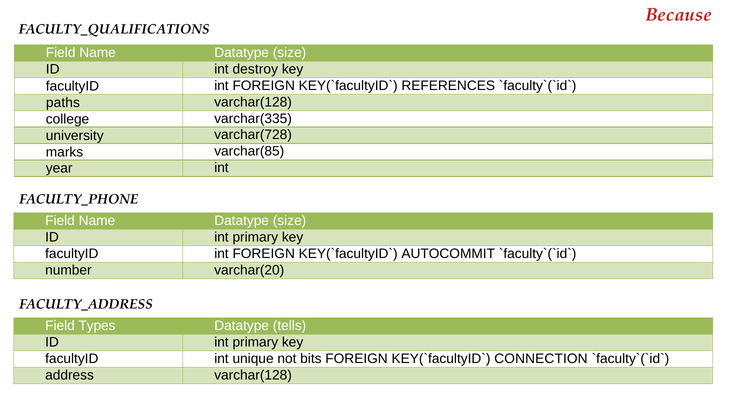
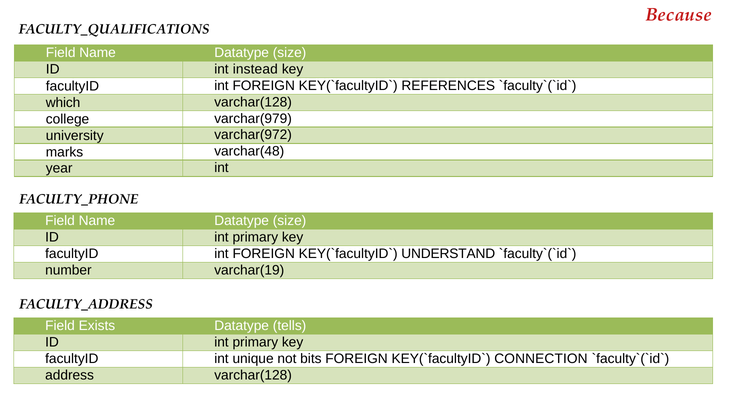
destroy: destroy -> instead
paths: paths -> which
varchar(335: varchar(335 -> varchar(979
varchar(728: varchar(728 -> varchar(972
varchar(85: varchar(85 -> varchar(48
AUTOCOMMIT: AUTOCOMMIT -> UNDERSTAND
varchar(20: varchar(20 -> varchar(19
Types: Types -> Exists
